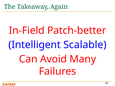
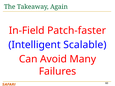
Patch-better: Patch-better -> Patch-faster
